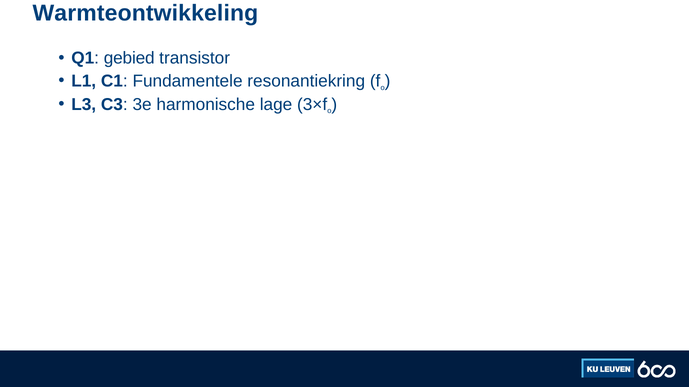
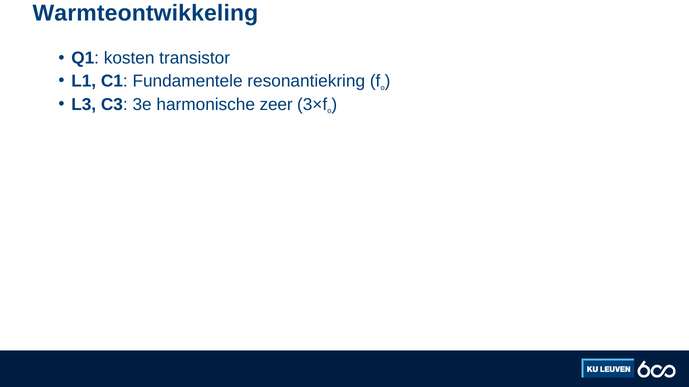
gebied: gebied -> kosten
lage: lage -> zeer
